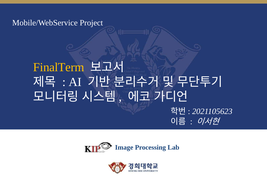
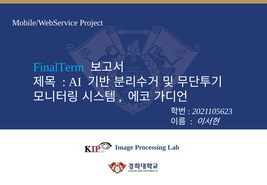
FinalTerm colour: yellow -> light blue
